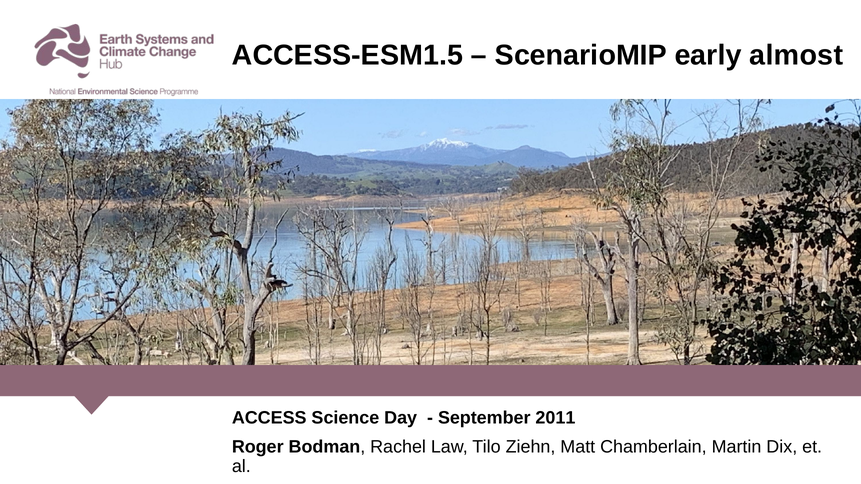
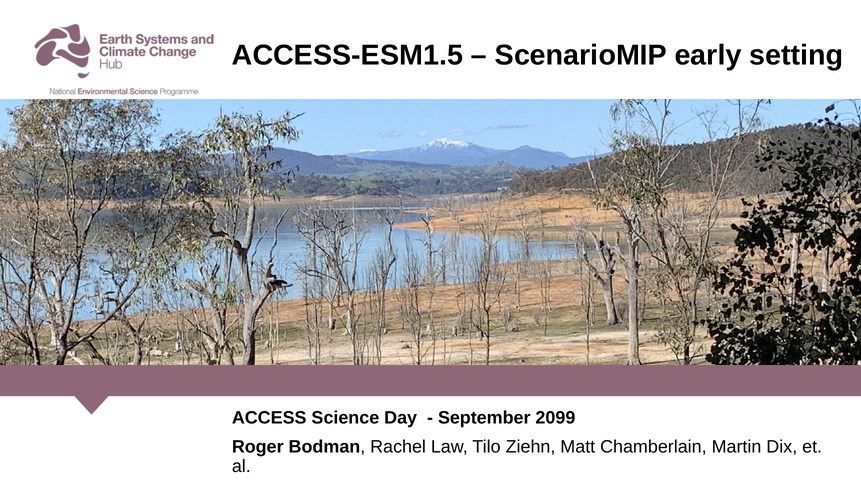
almost: almost -> setting
2011: 2011 -> 2099
